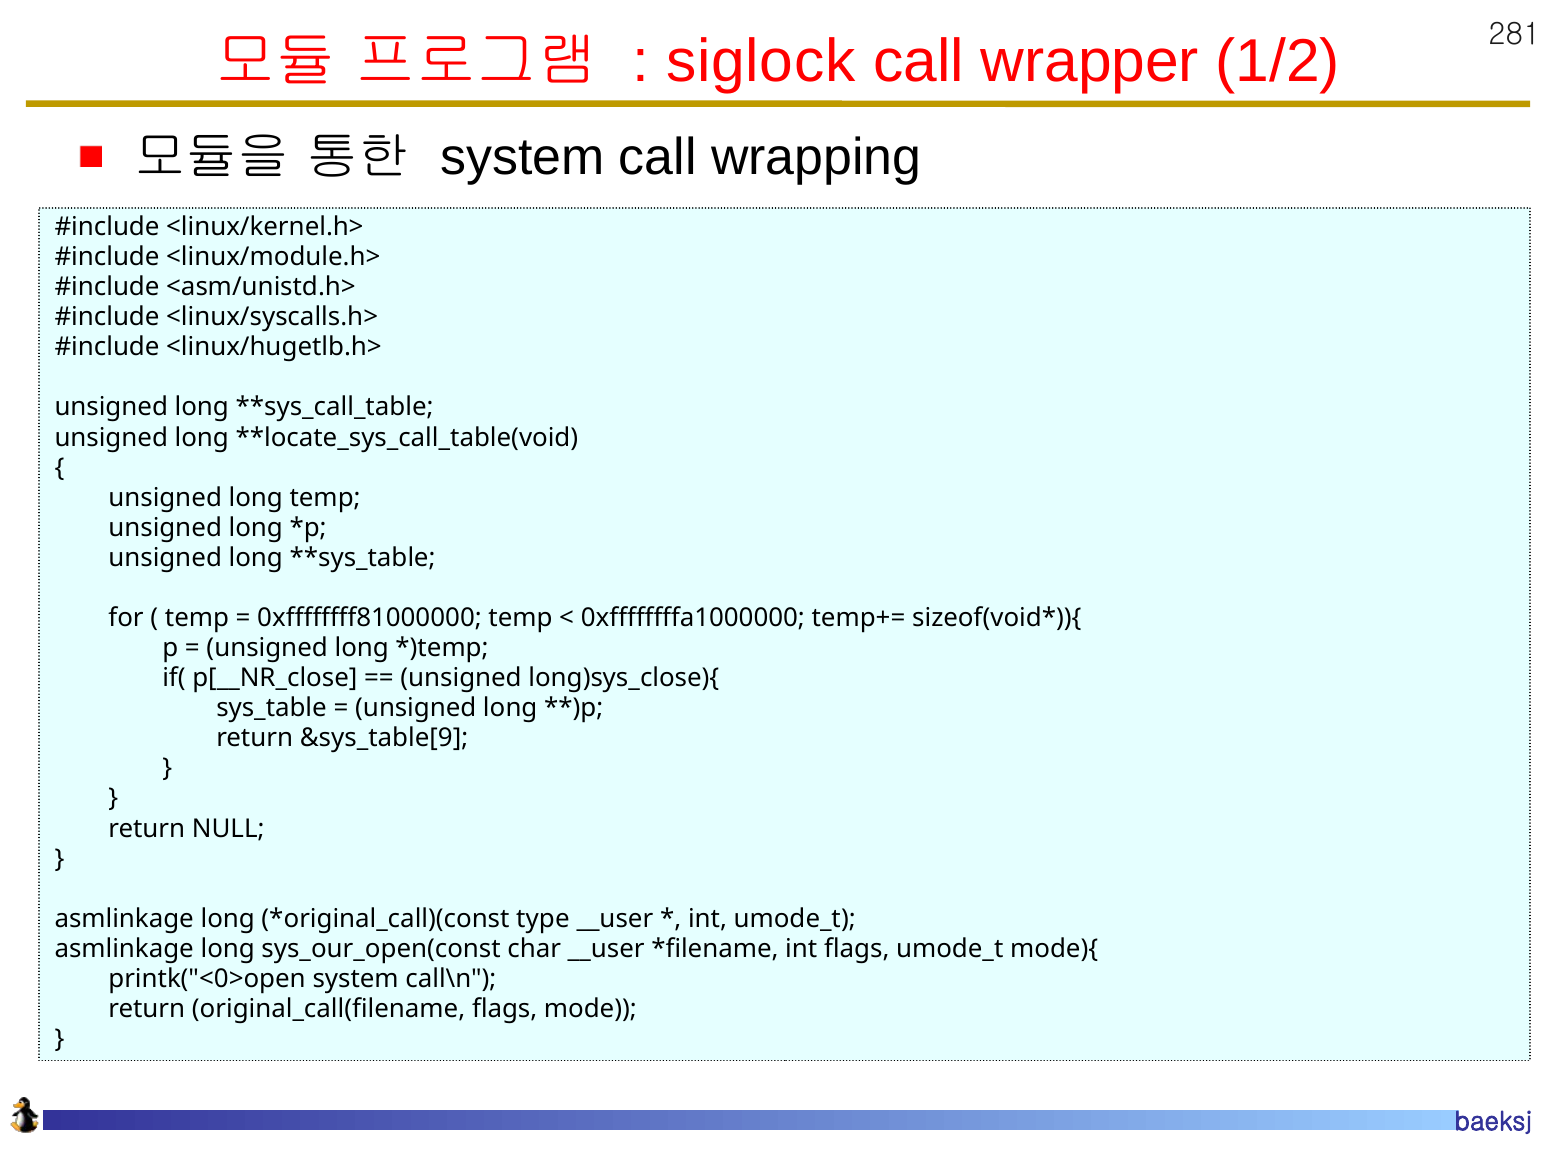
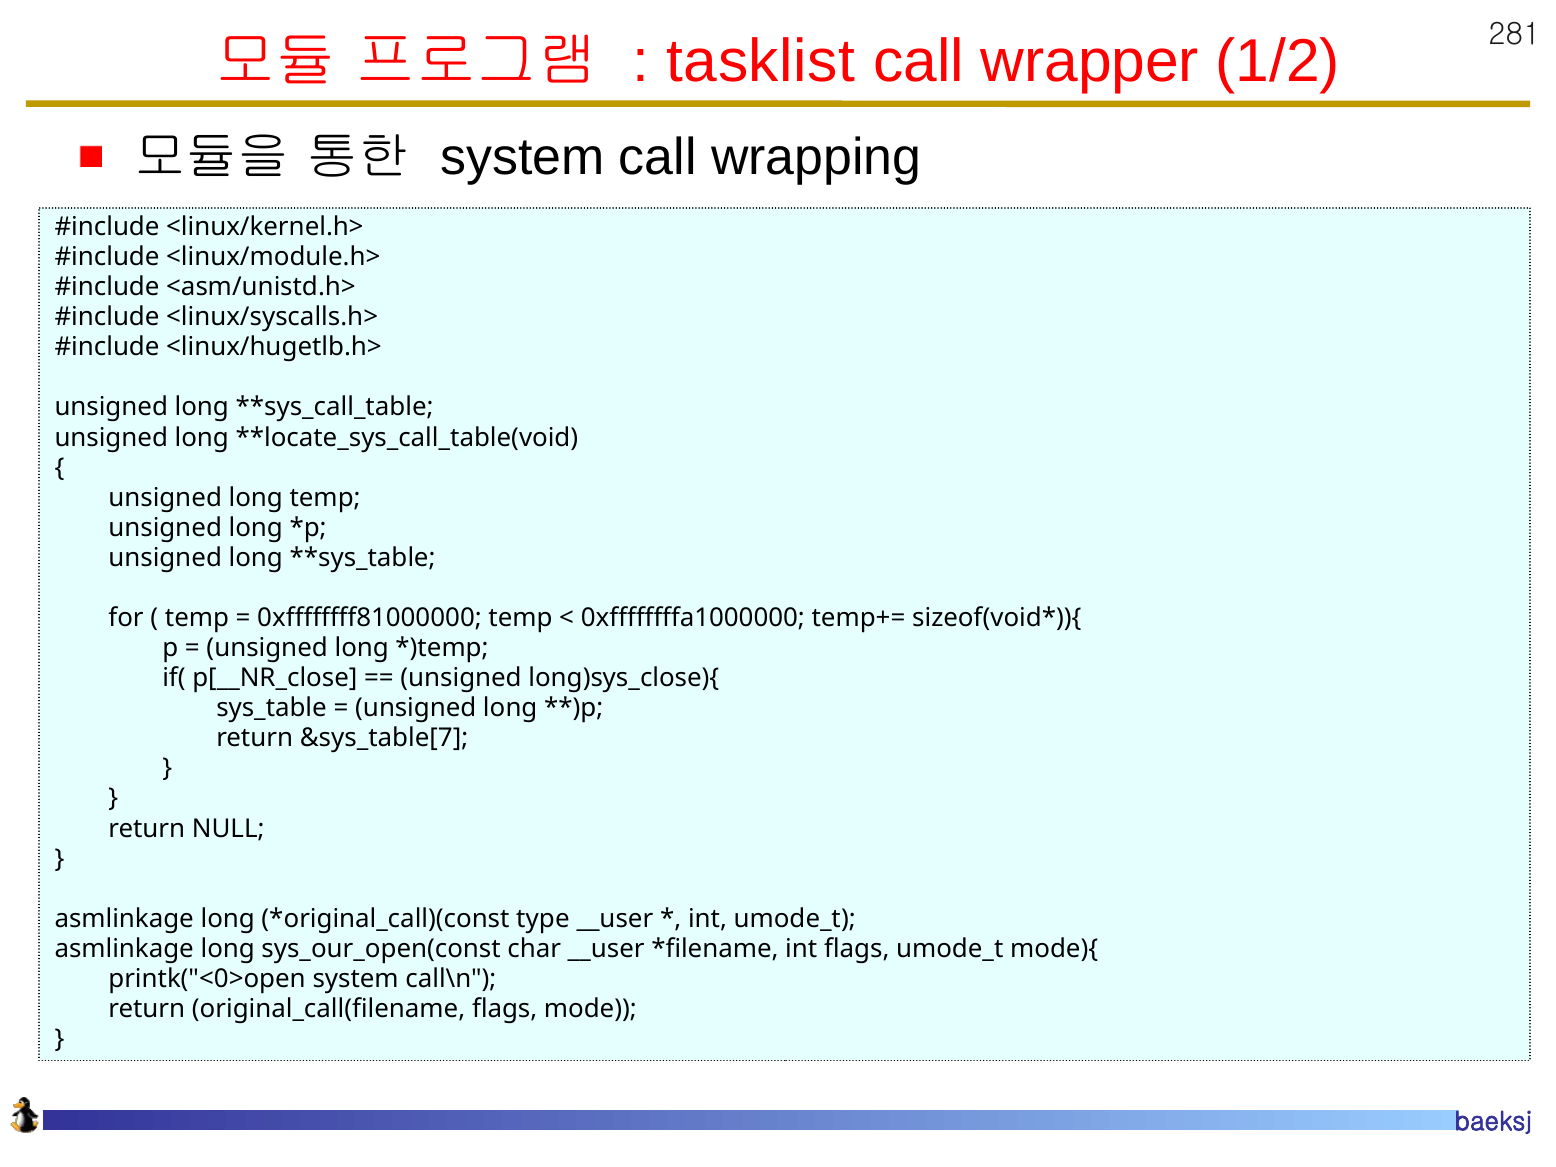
siglock: siglock -> tasklist
&sys_table[9: &sys_table[9 -> &sys_table[7
